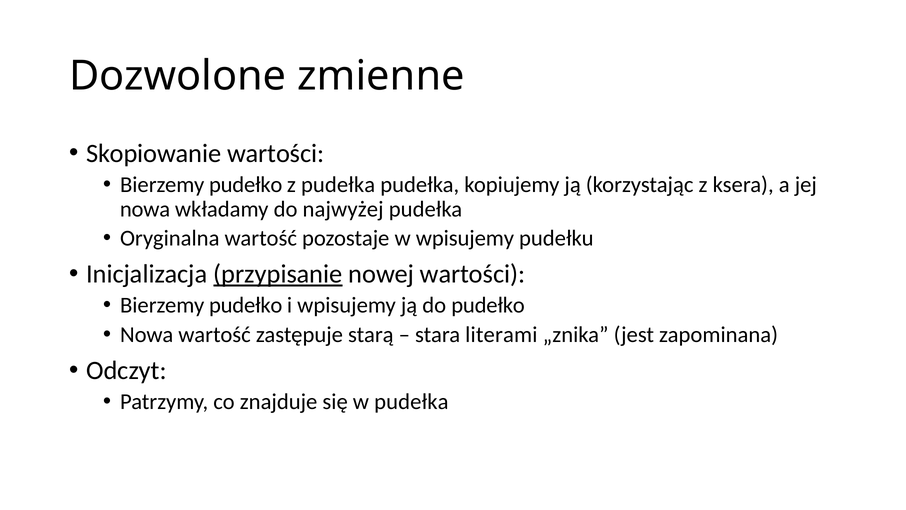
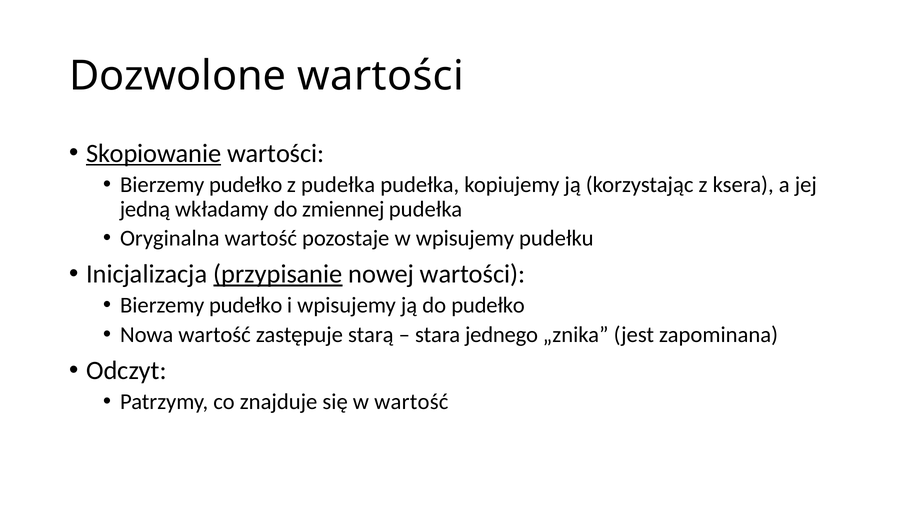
Dozwolone zmienne: zmienne -> wartości
Skopiowanie underline: none -> present
nowa at (145, 209): nowa -> jedną
najwyżej: najwyżej -> zmiennej
literami: literami -> jednego
w pudełka: pudełka -> wartość
